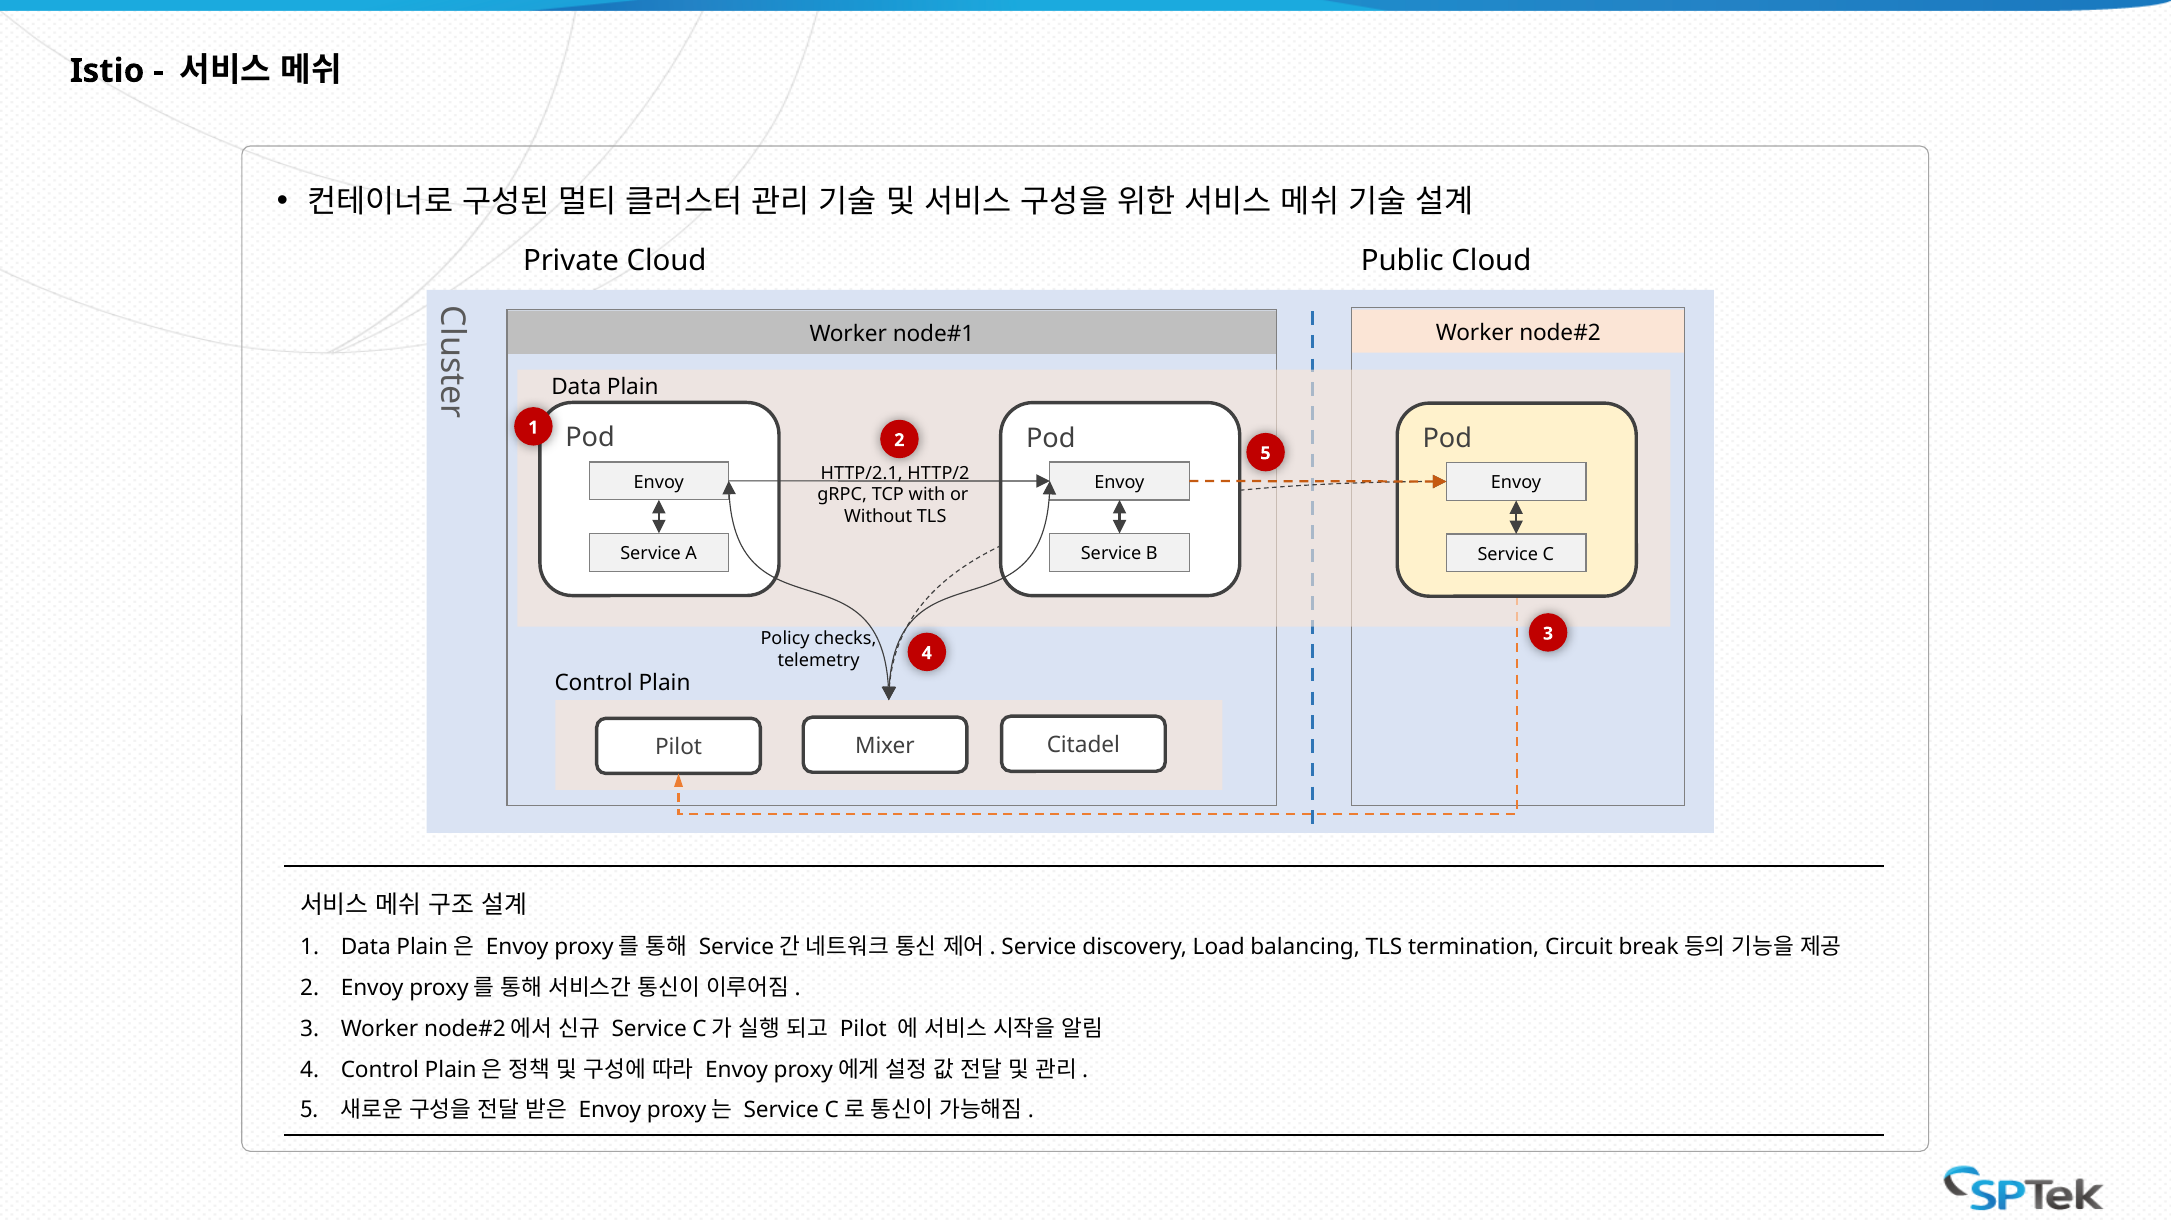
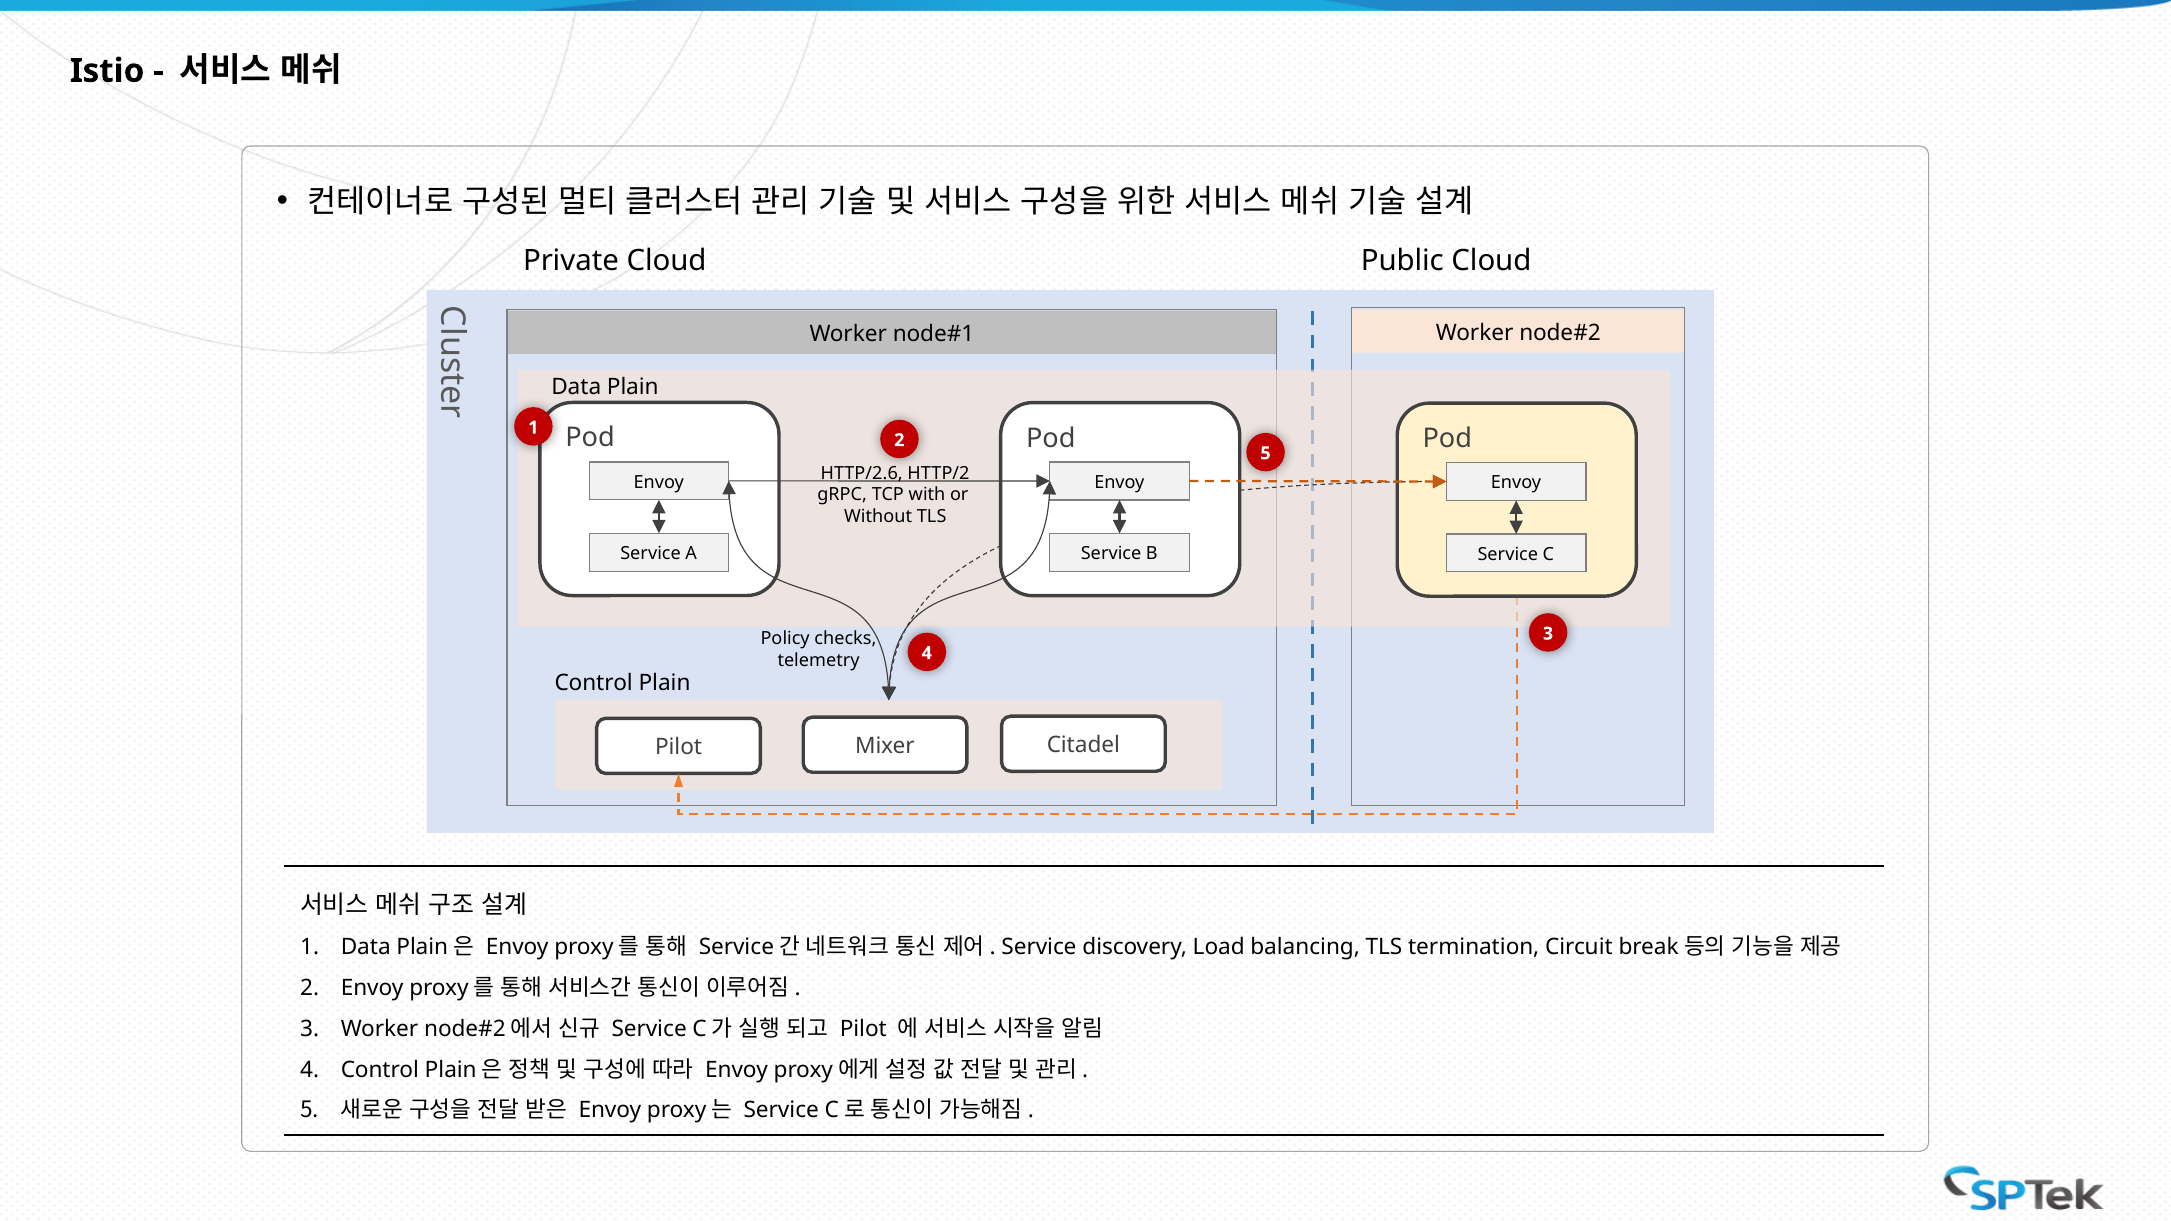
HTTP/2.1: HTTP/2.1 -> HTTP/2.6
